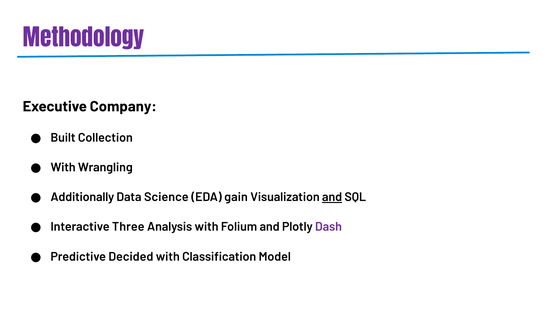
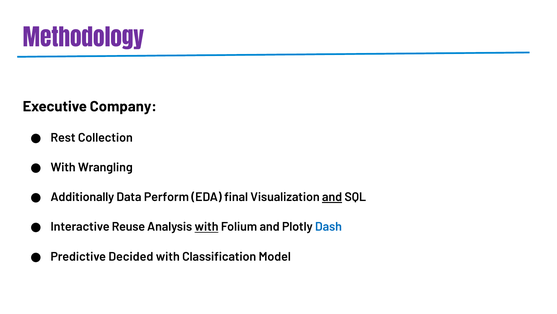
Built: Built -> Rest
Science: Science -> Perform
gain: gain -> final
Three: Three -> Reuse
with at (207, 226) underline: none -> present
Dash colour: purple -> blue
